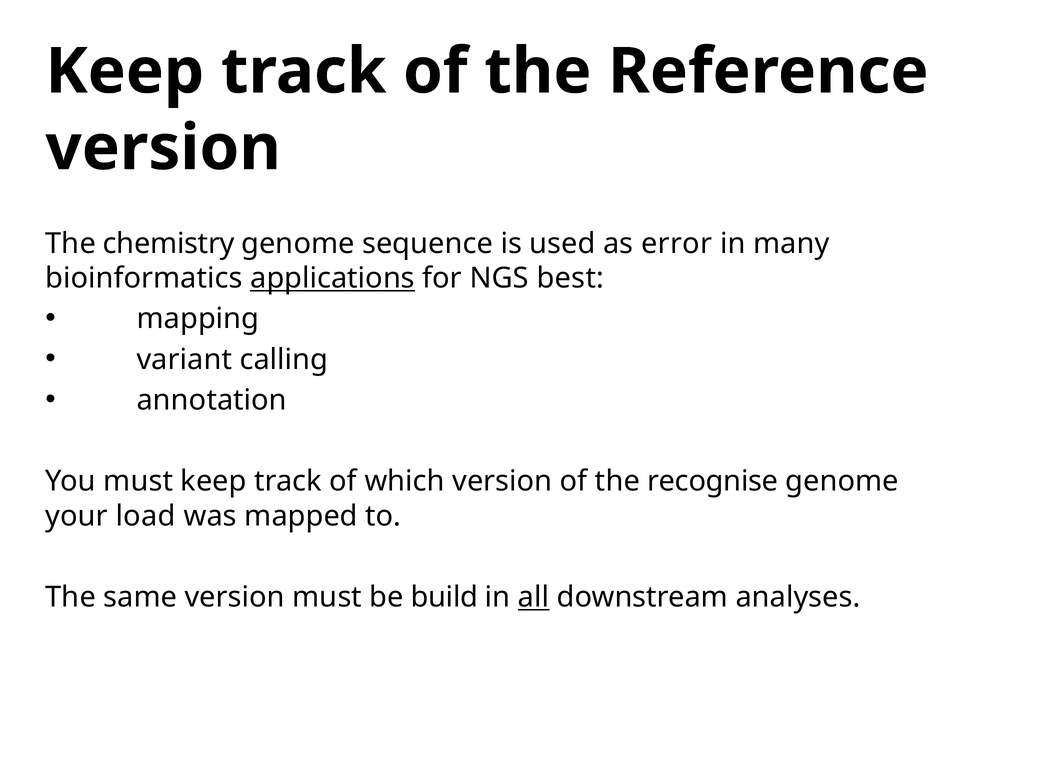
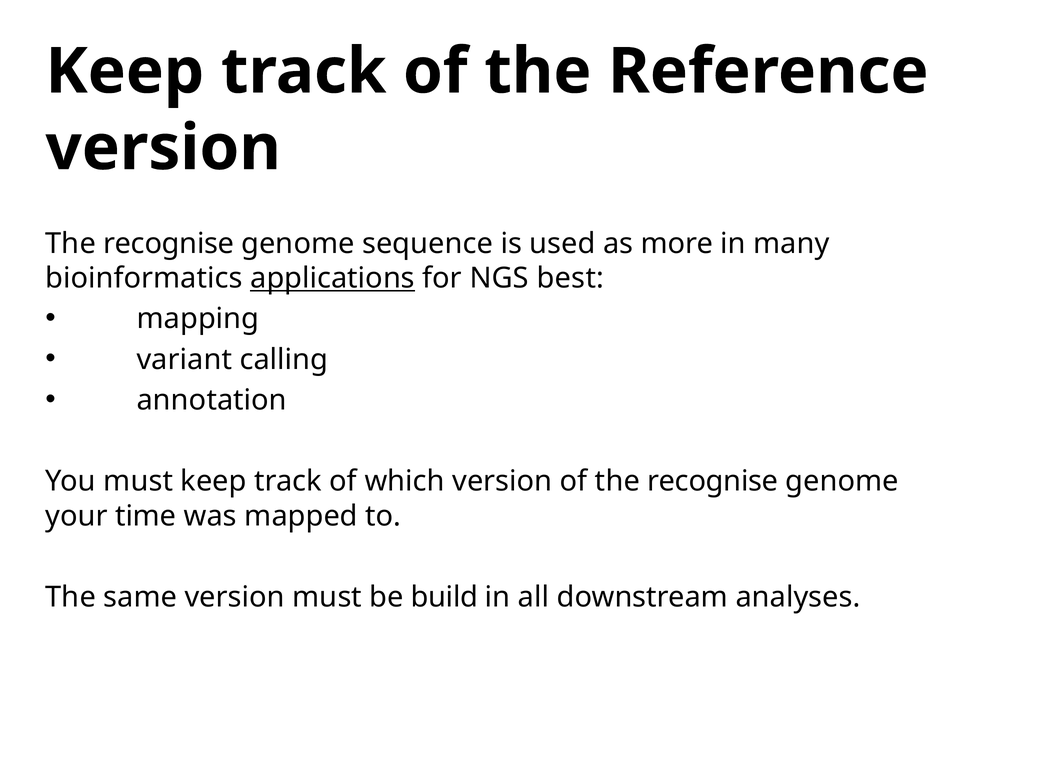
chemistry at (169, 243): chemistry -> recognise
error: error -> more
load: load -> time
all underline: present -> none
